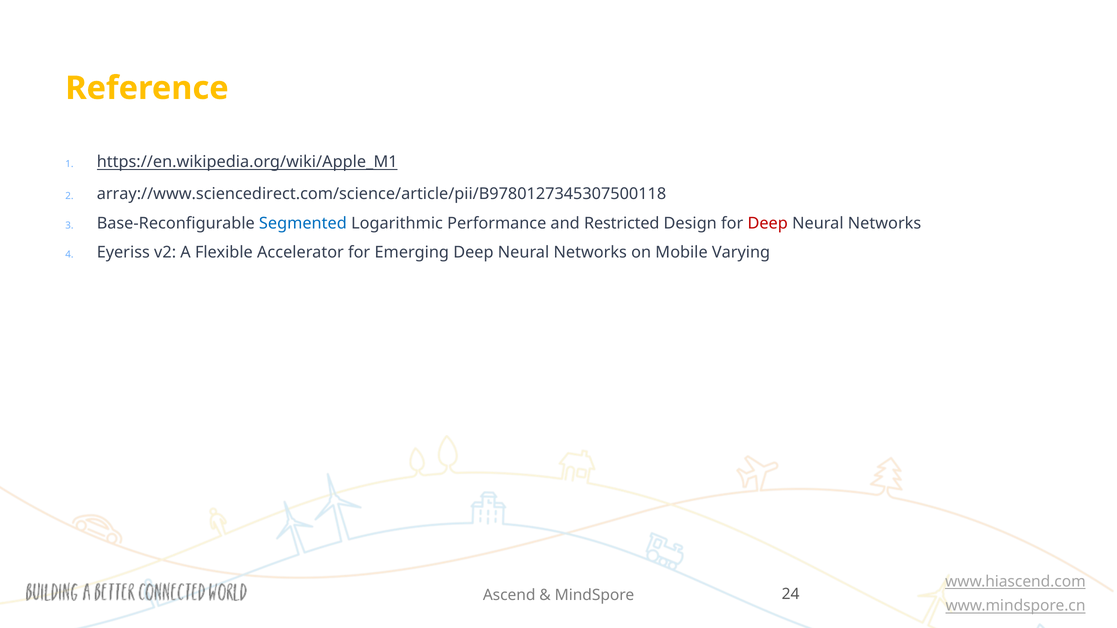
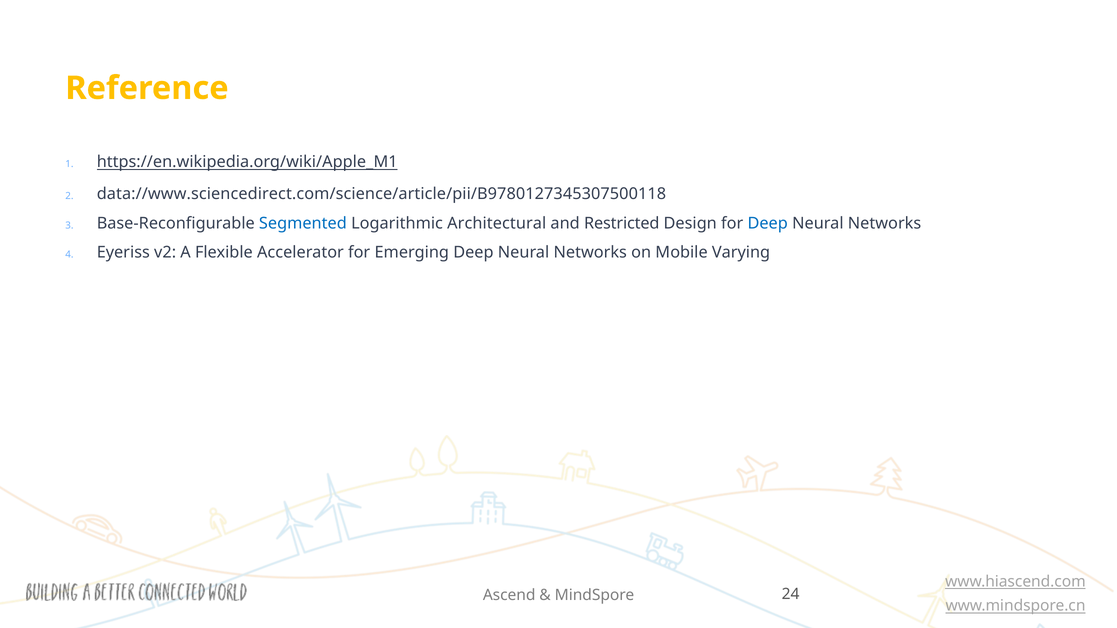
array://www.sciencedirect.com/science/article/pii/B9780127345307500118: array://www.sciencedirect.com/science/article/pii/B9780127345307500118 -> data://www.sciencedirect.com/science/article/pii/B9780127345307500118
Performance: Performance -> Architectural
Deep at (768, 223) colour: red -> blue
